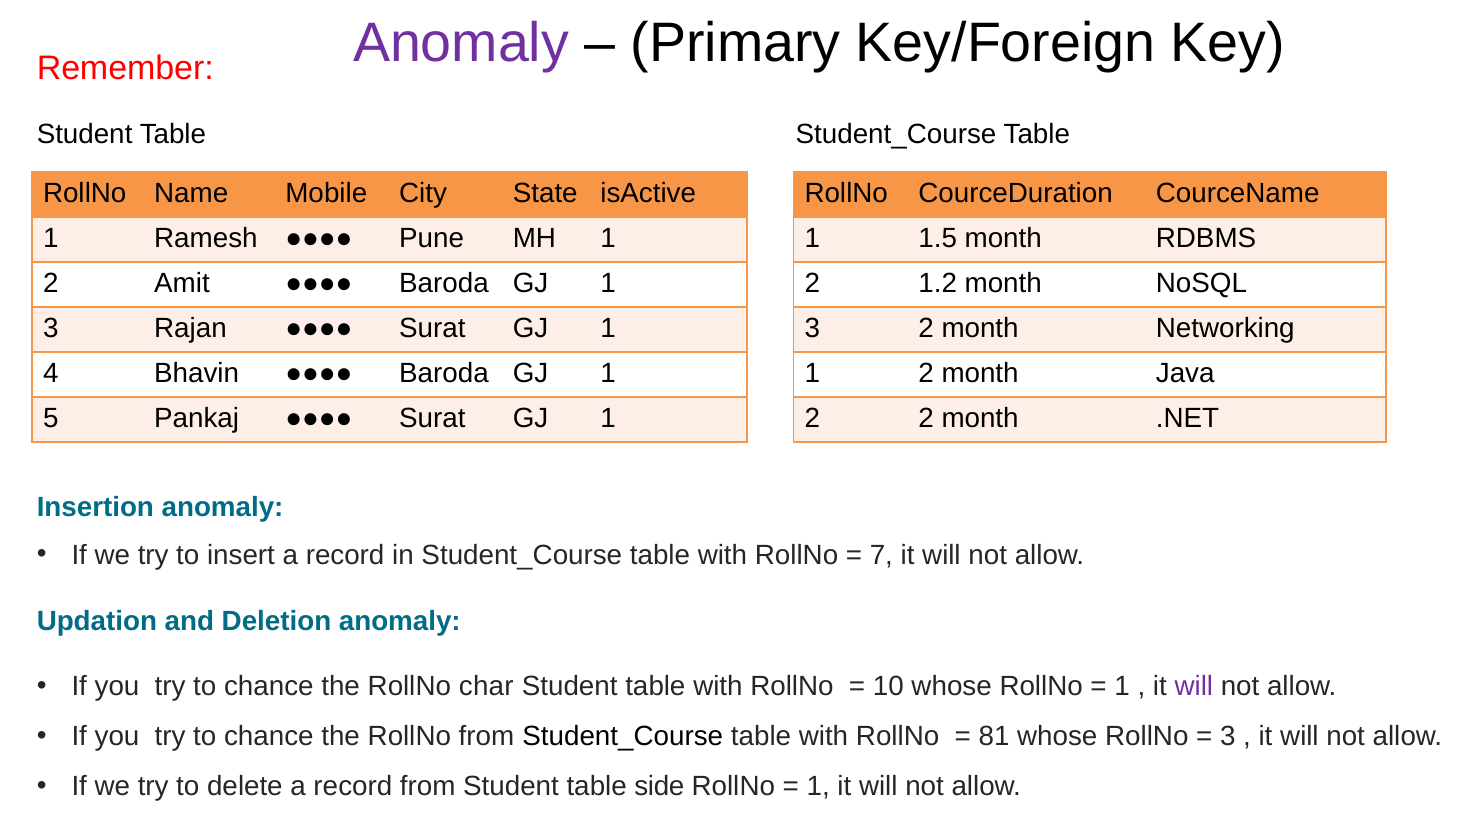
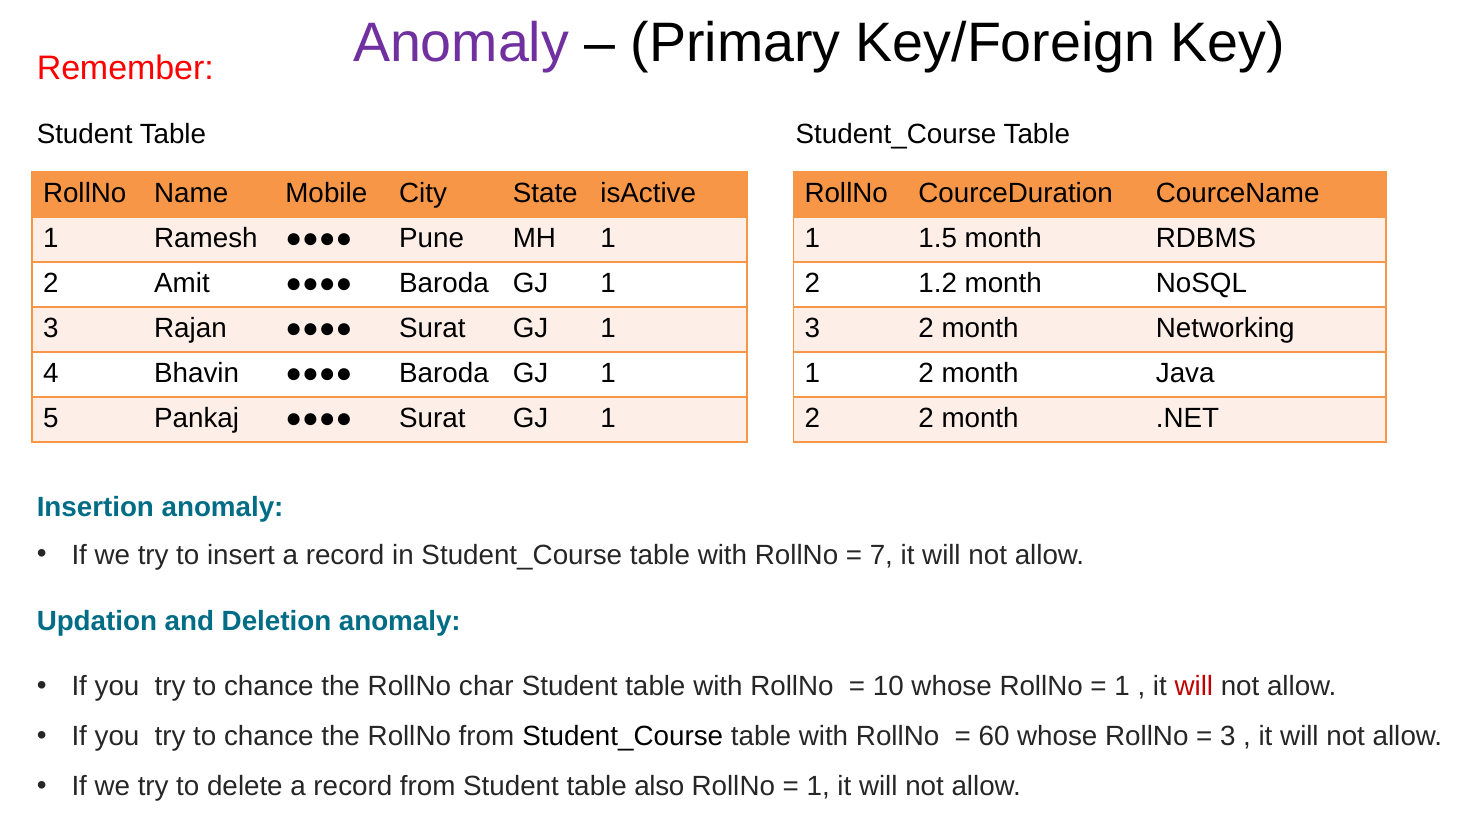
will at (1194, 686) colour: purple -> red
81: 81 -> 60
side: side -> also
